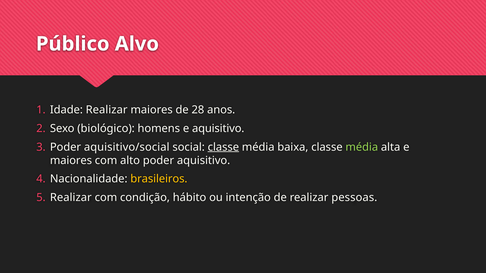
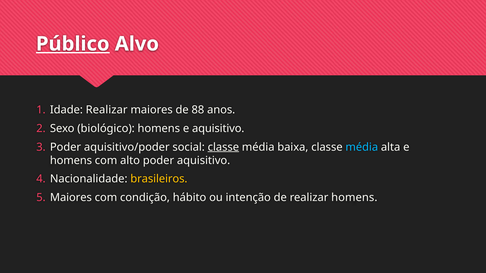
Público underline: none -> present
28: 28 -> 88
aquisitivo/social: aquisitivo/social -> aquisitivo/poder
média at (362, 147) colour: light green -> light blue
maiores at (71, 161): maiores -> homens
Realizar at (71, 198): Realizar -> Maiores
realizar pessoas: pessoas -> homens
